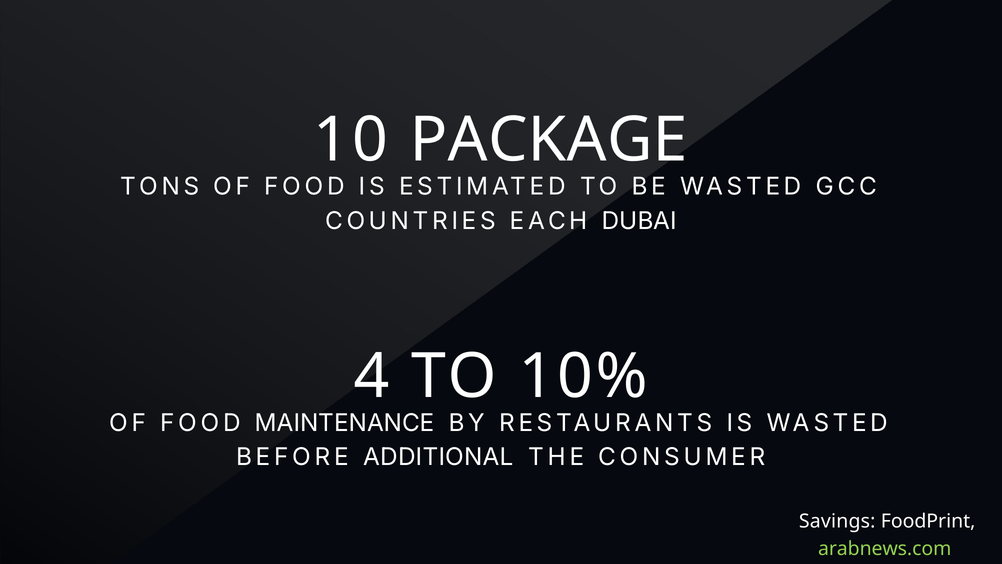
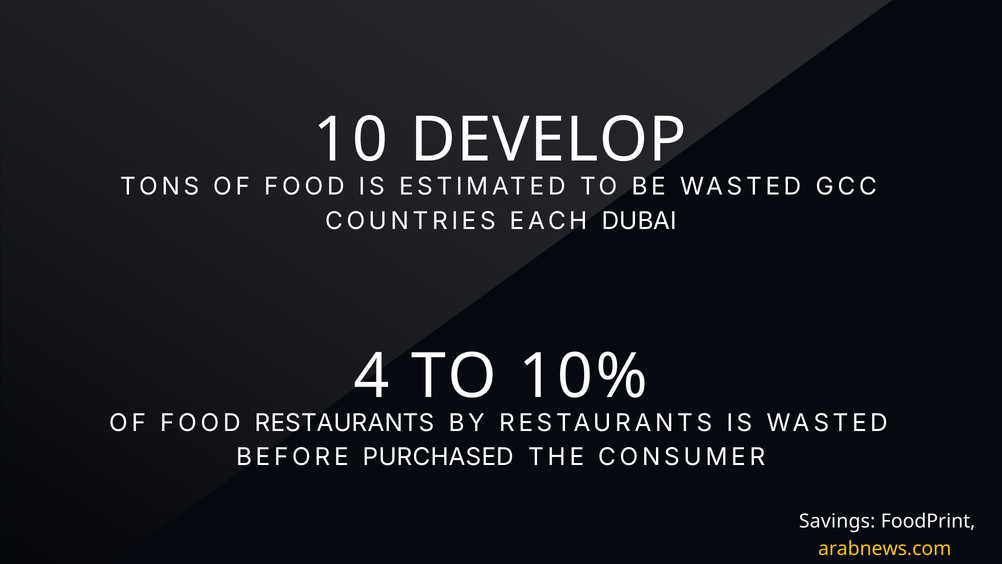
PACKAGE: PACKAGE -> DEVELOP
FOOD MAINTENANCE: MAINTENANCE -> RESTAURANTS
ADDITIONAL: ADDITIONAL -> PURCHASED
arabnews.com colour: light green -> yellow
